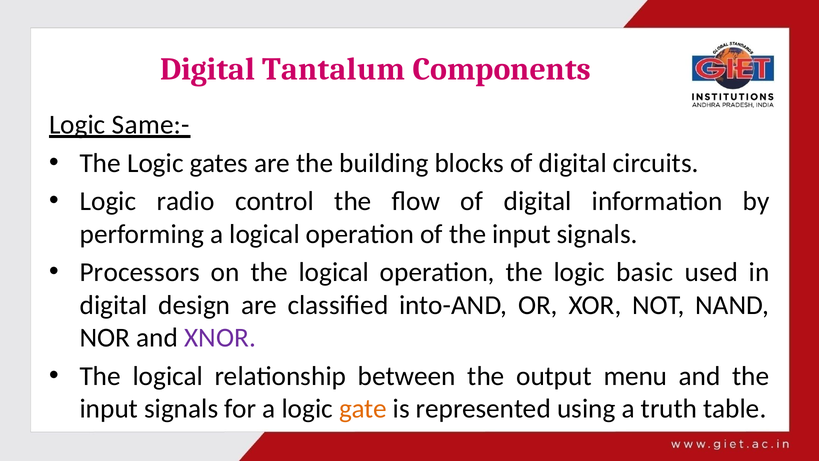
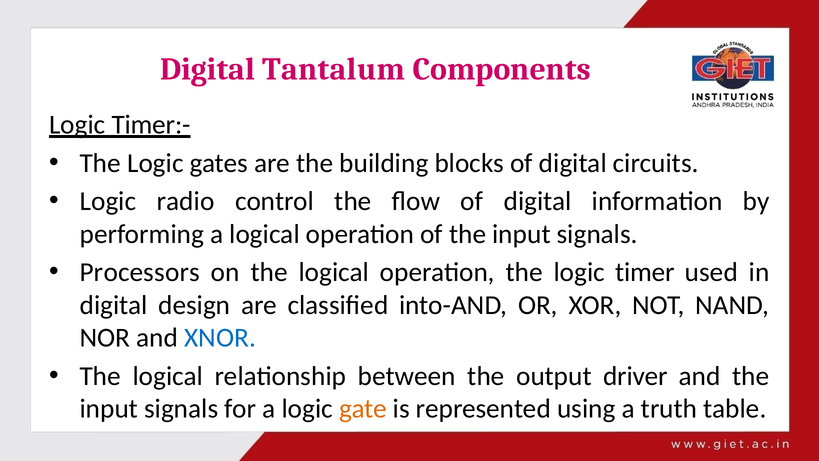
Same:-: Same:- -> Timer:-
basic: basic -> timer
XNOR colour: purple -> blue
menu: menu -> driver
